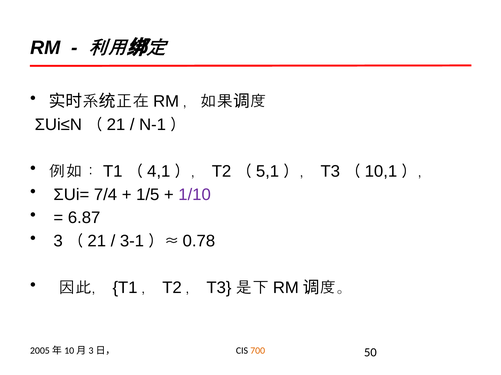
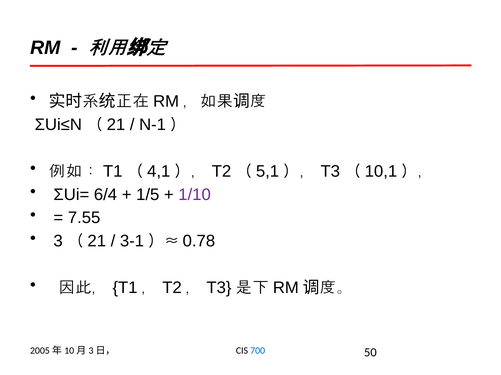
7/4: 7/4 -> 6/4
6.87: 6.87 -> 7.55
700 colour: orange -> blue
